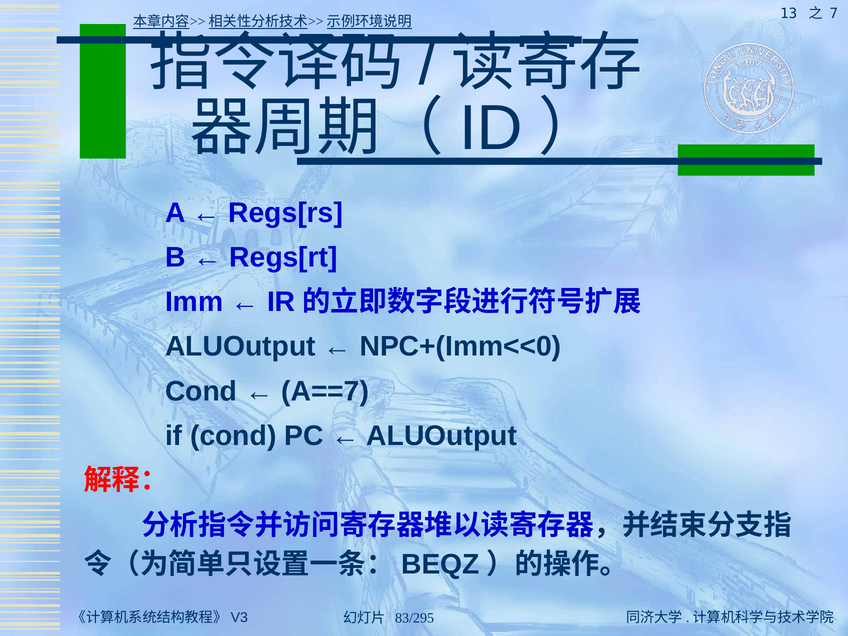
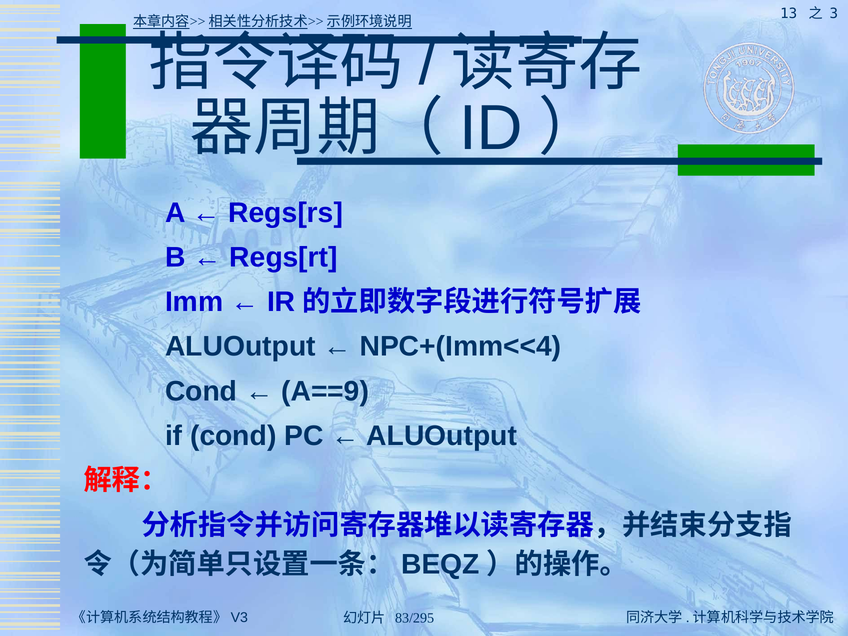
7: 7 -> 3
NPC+(Imm<<0: NPC+(Imm<<0 -> NPC+(Imm<<4
A==7: A==7 -> A==9
